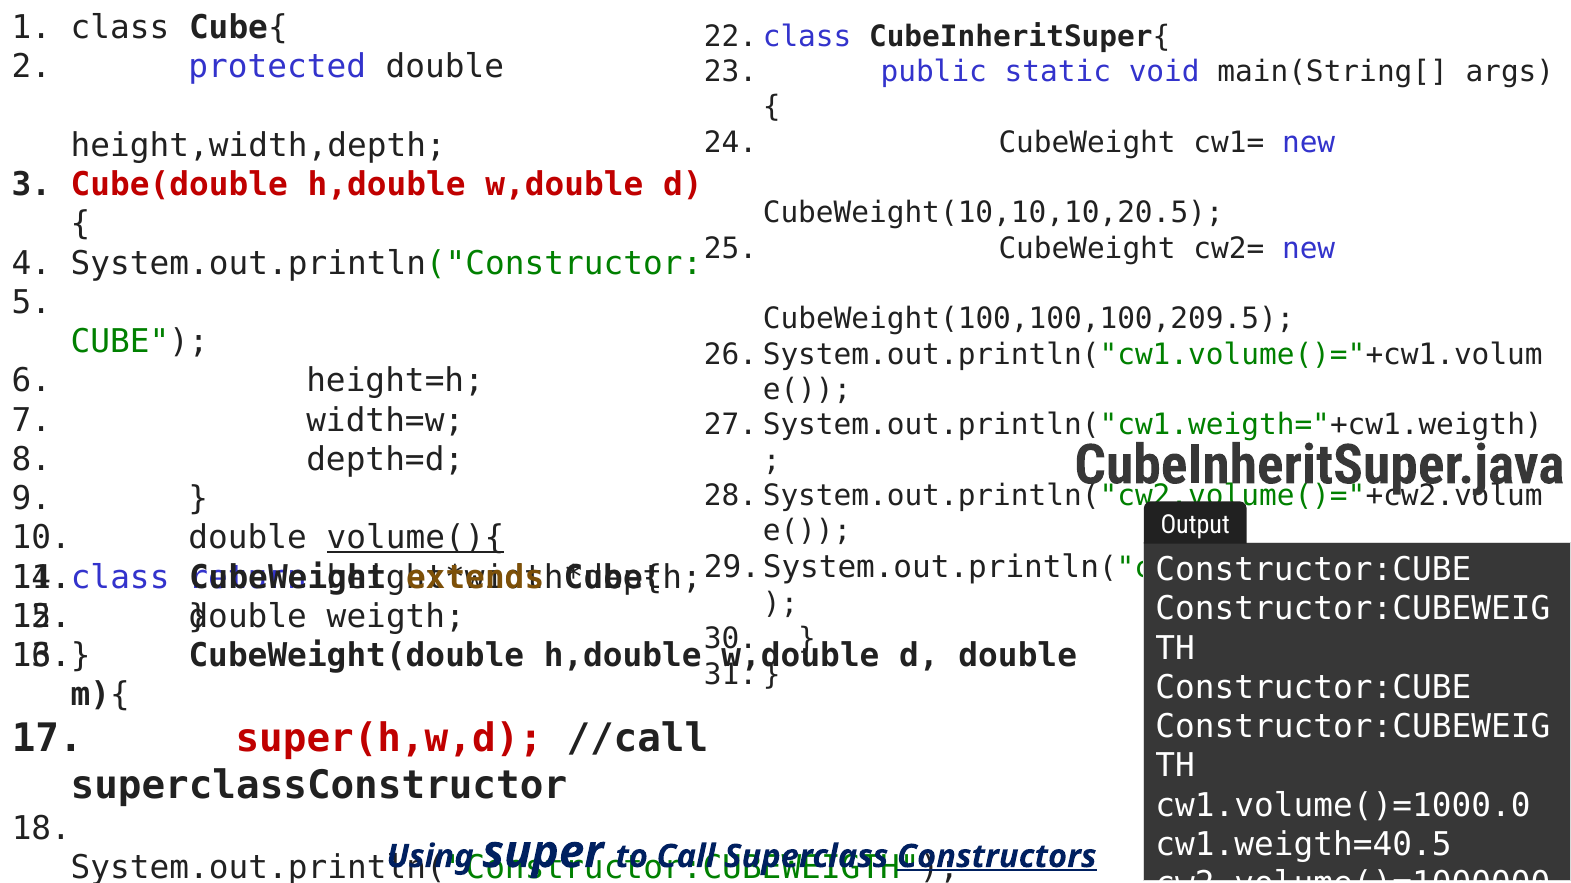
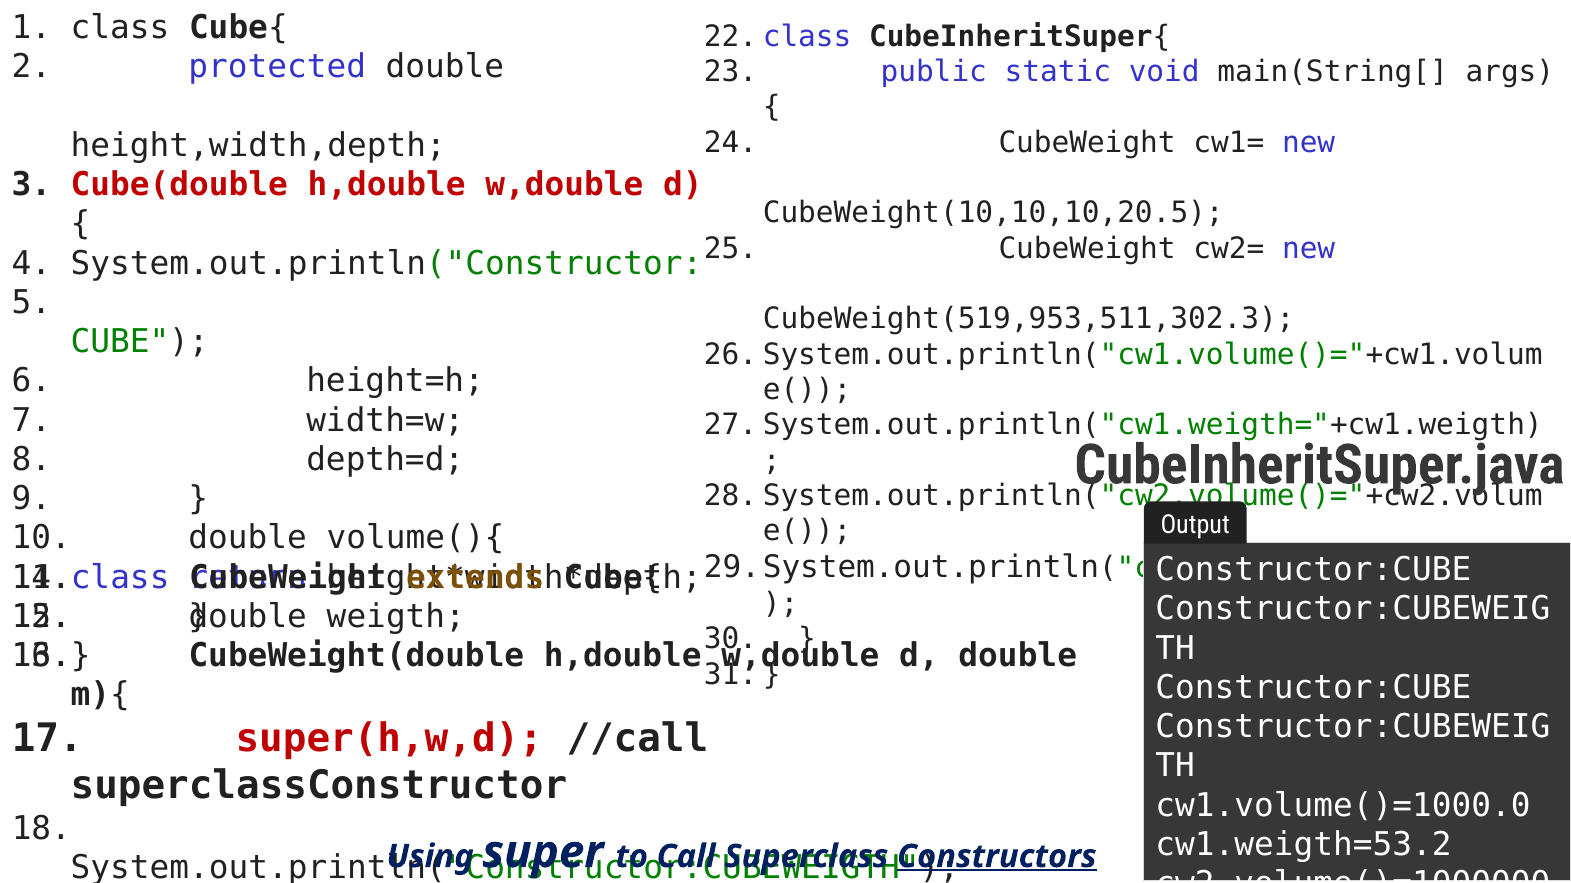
CubeWeight(100,100,100,209.5: CubeWeight(100,100,100,209.5 -> CubeWeight(519,953,511,302.3
volume(){ underline: present -> none
cw1.weigth=40.5: cw1.weigth=40.5 -> cw1.weigth=53.2
